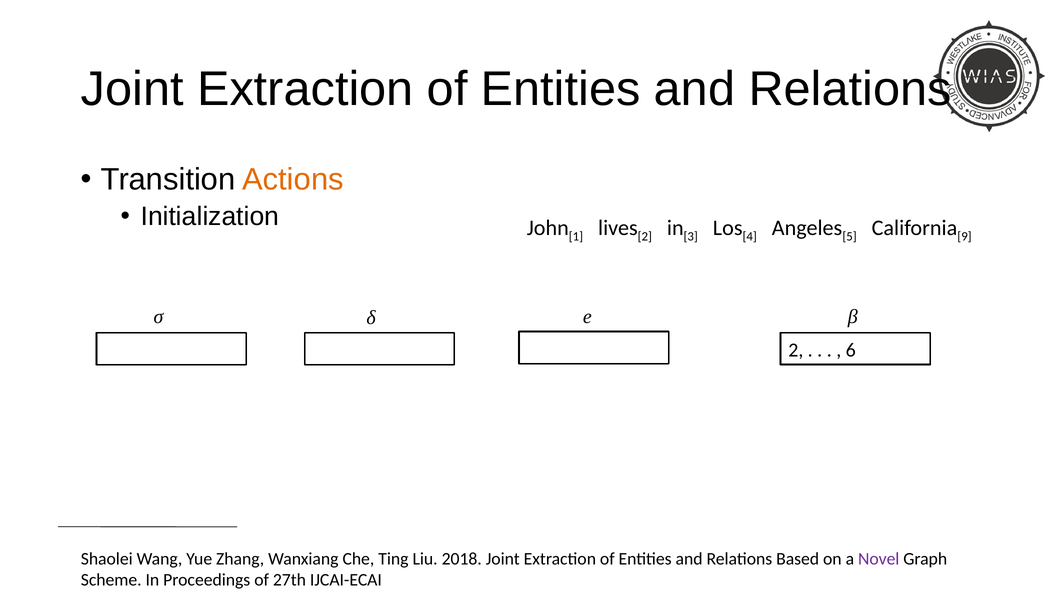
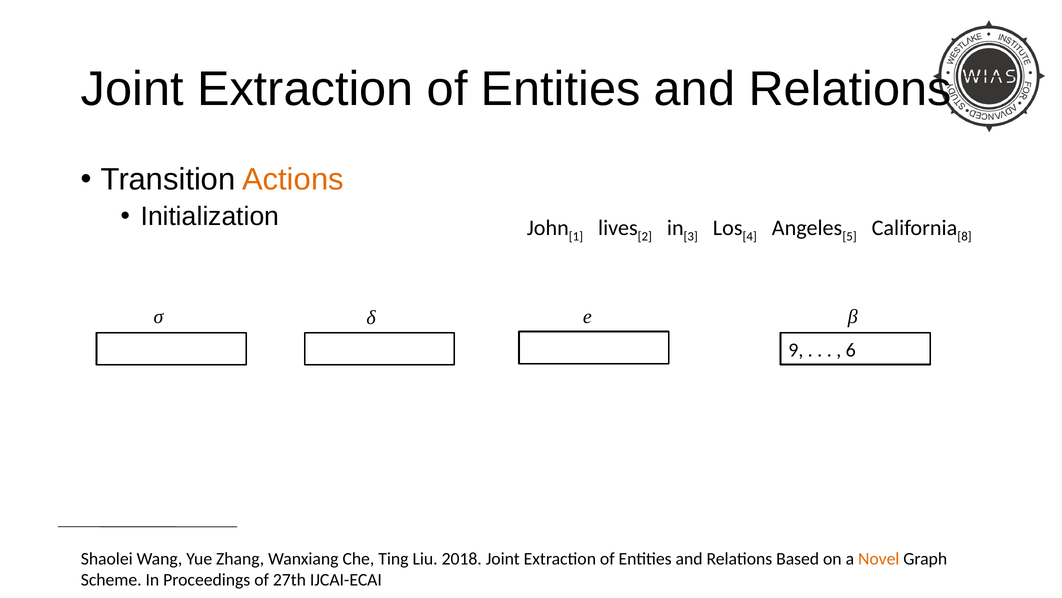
9: 9 -> 8
2 at (796, 350): 2 -> 9
Novel colour: purple -> orange
